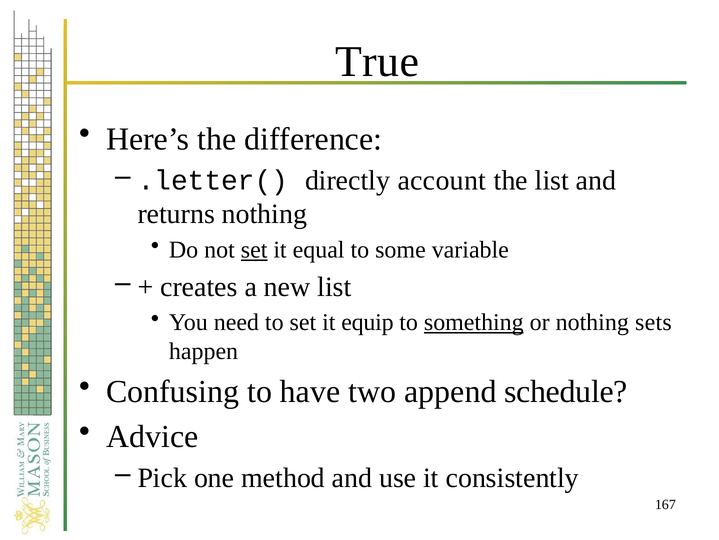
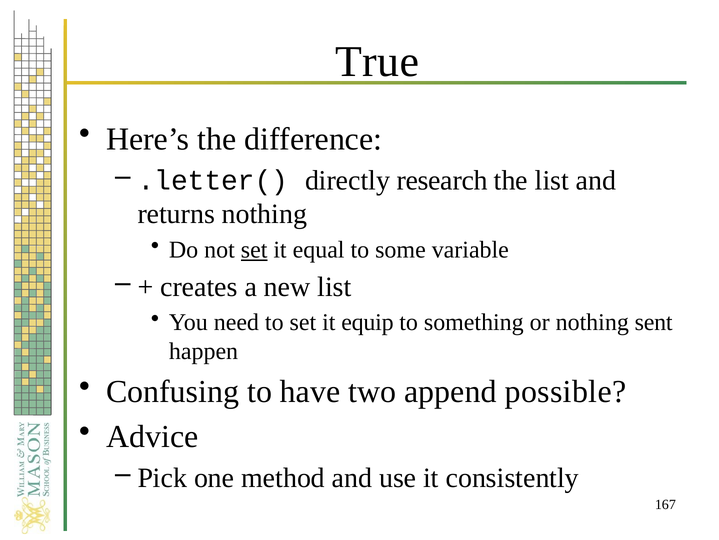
account: account -> research
something underline: present -> none
sets: sets -> sent
schedule: schedule -> possible
